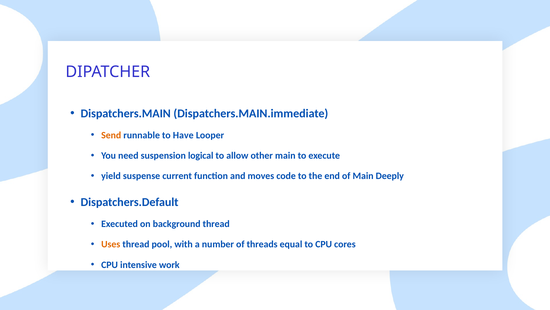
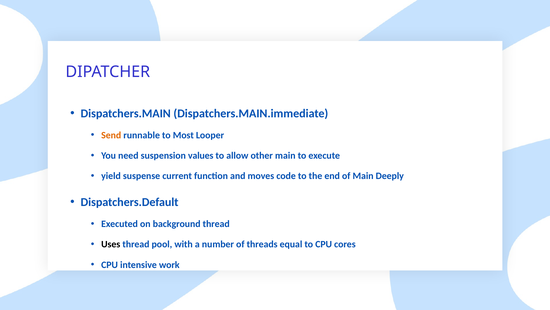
Have: Have -> Most
logical: logical -> values
Uses colour: orange -> black
